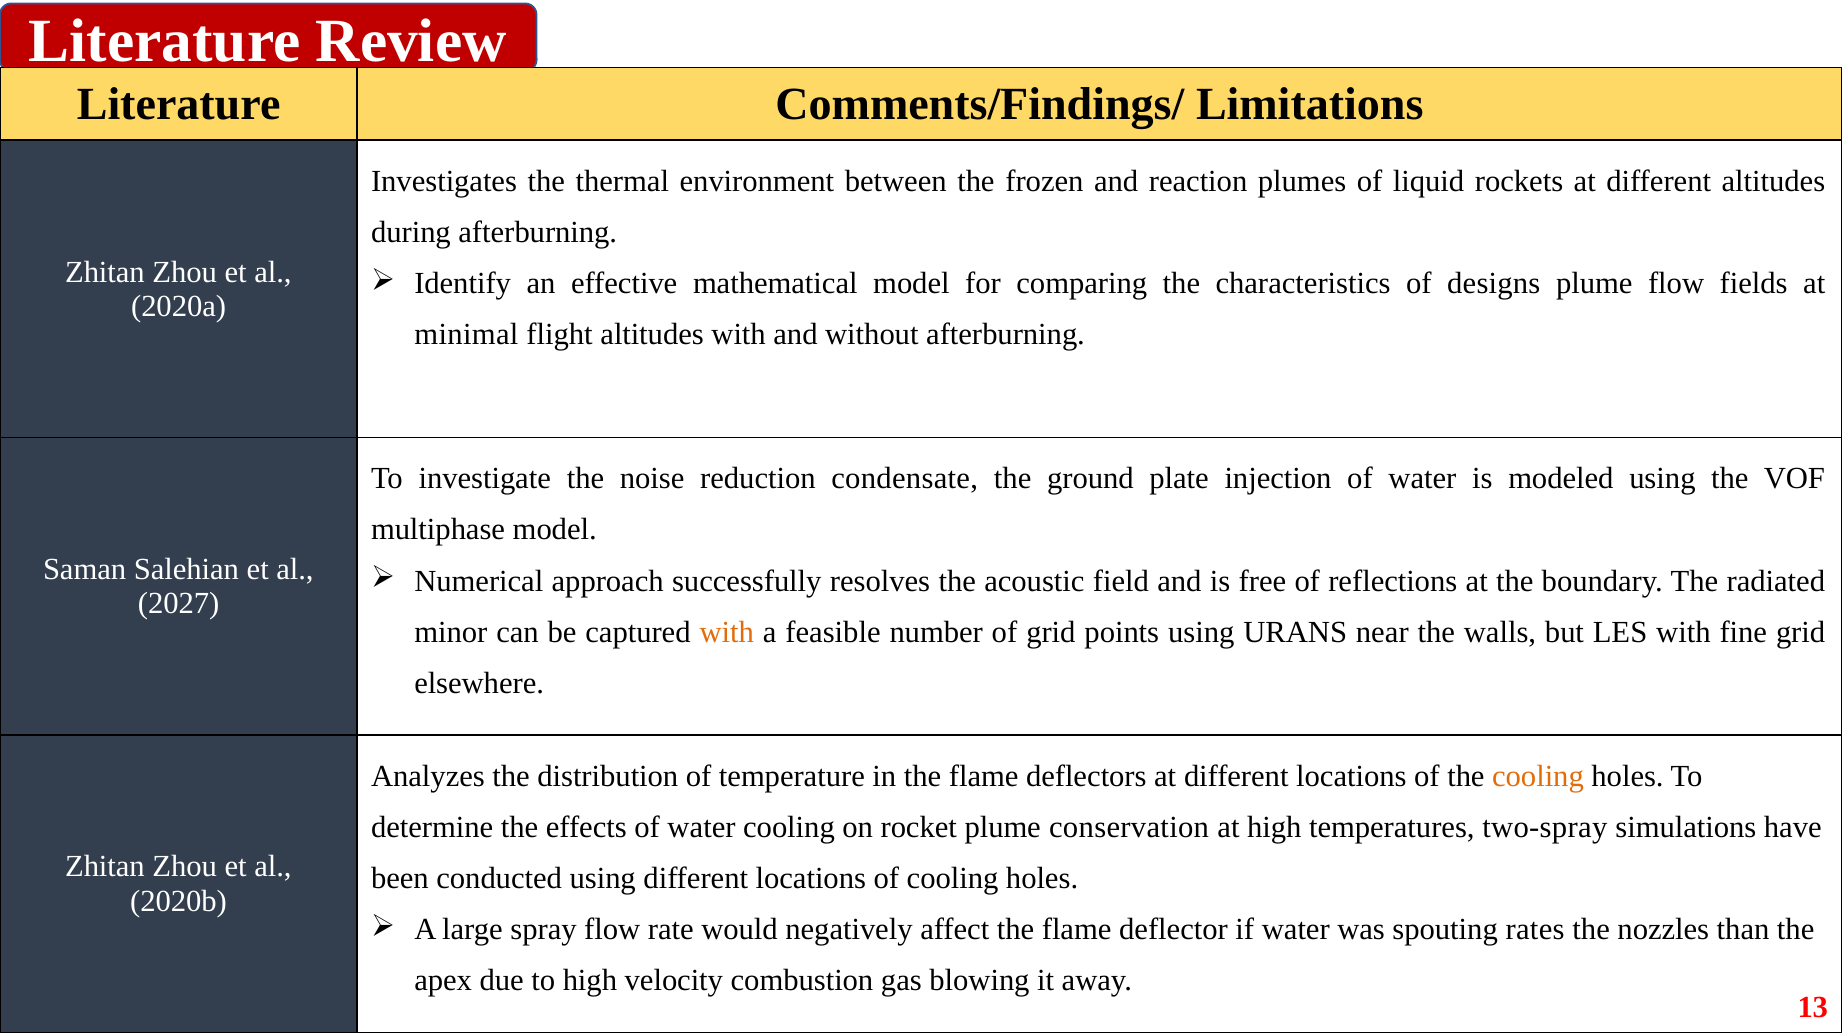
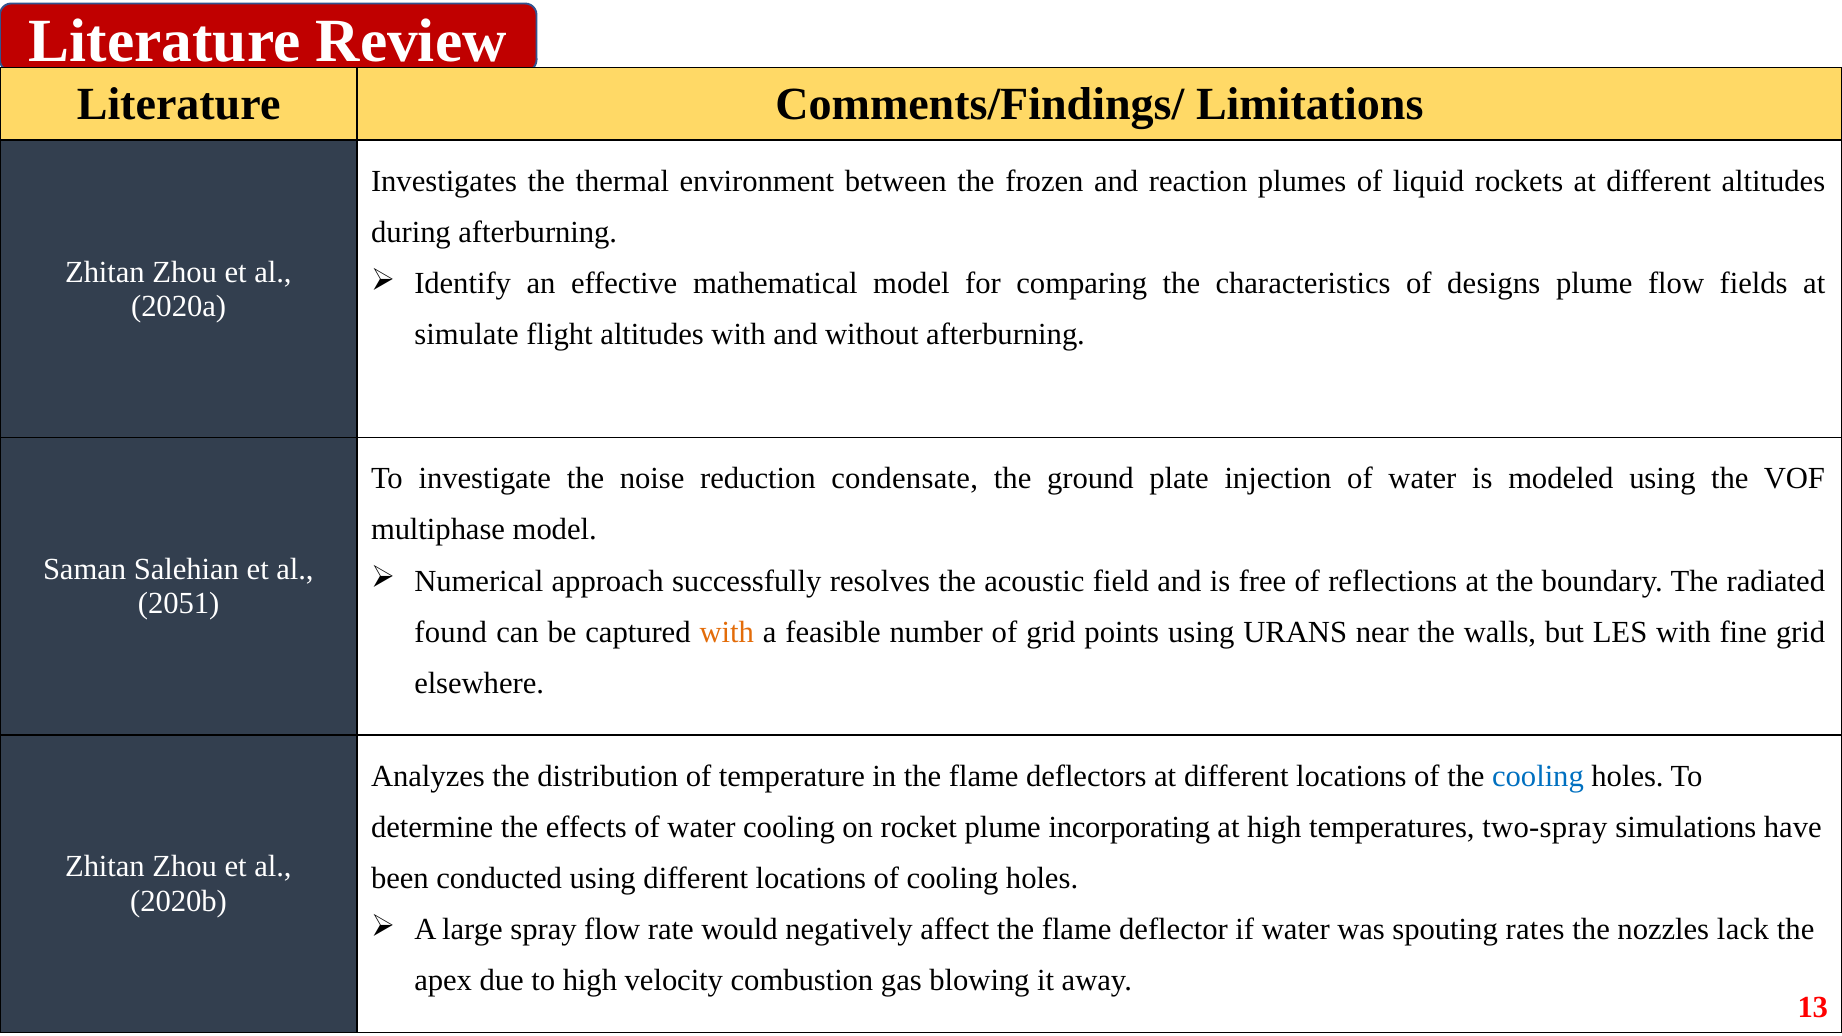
minimal: minimal -> simulate
2027: 2027 -> 2051
minor: minor -> found
cooling at (1538, 776) colour: orange -> blue
conservation: conservation -> incorporating
than: than -> lack
